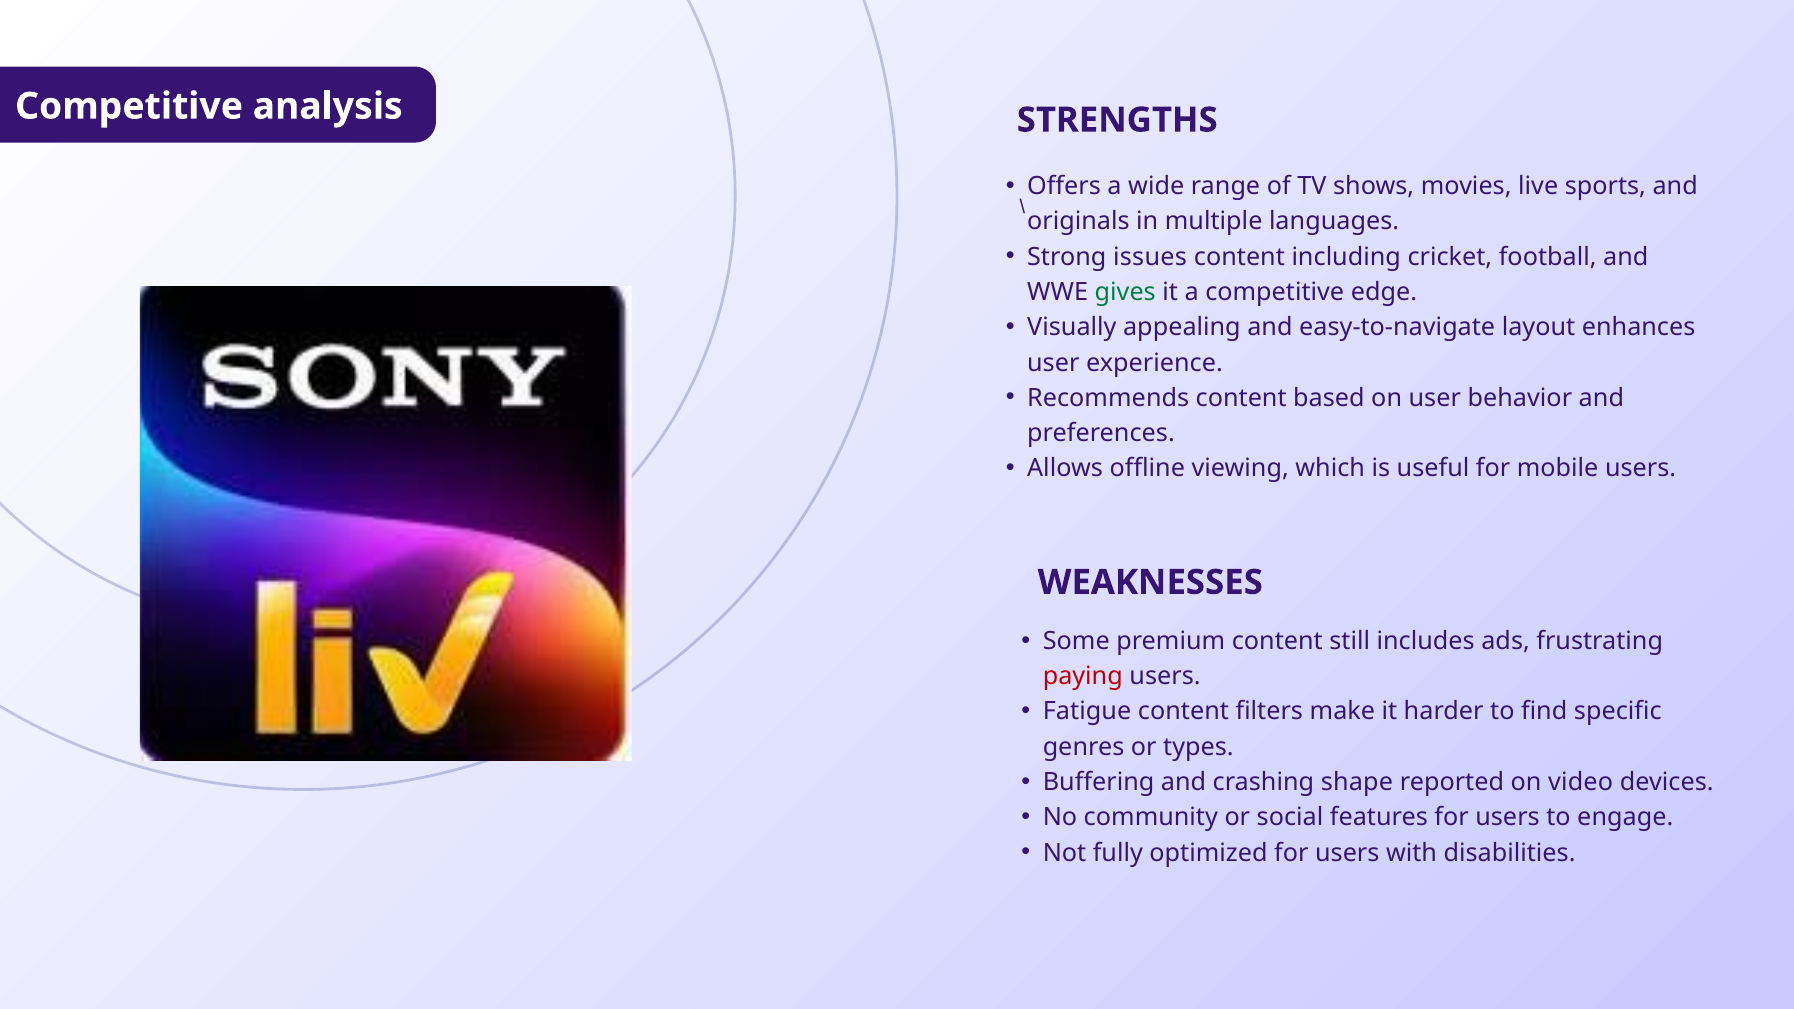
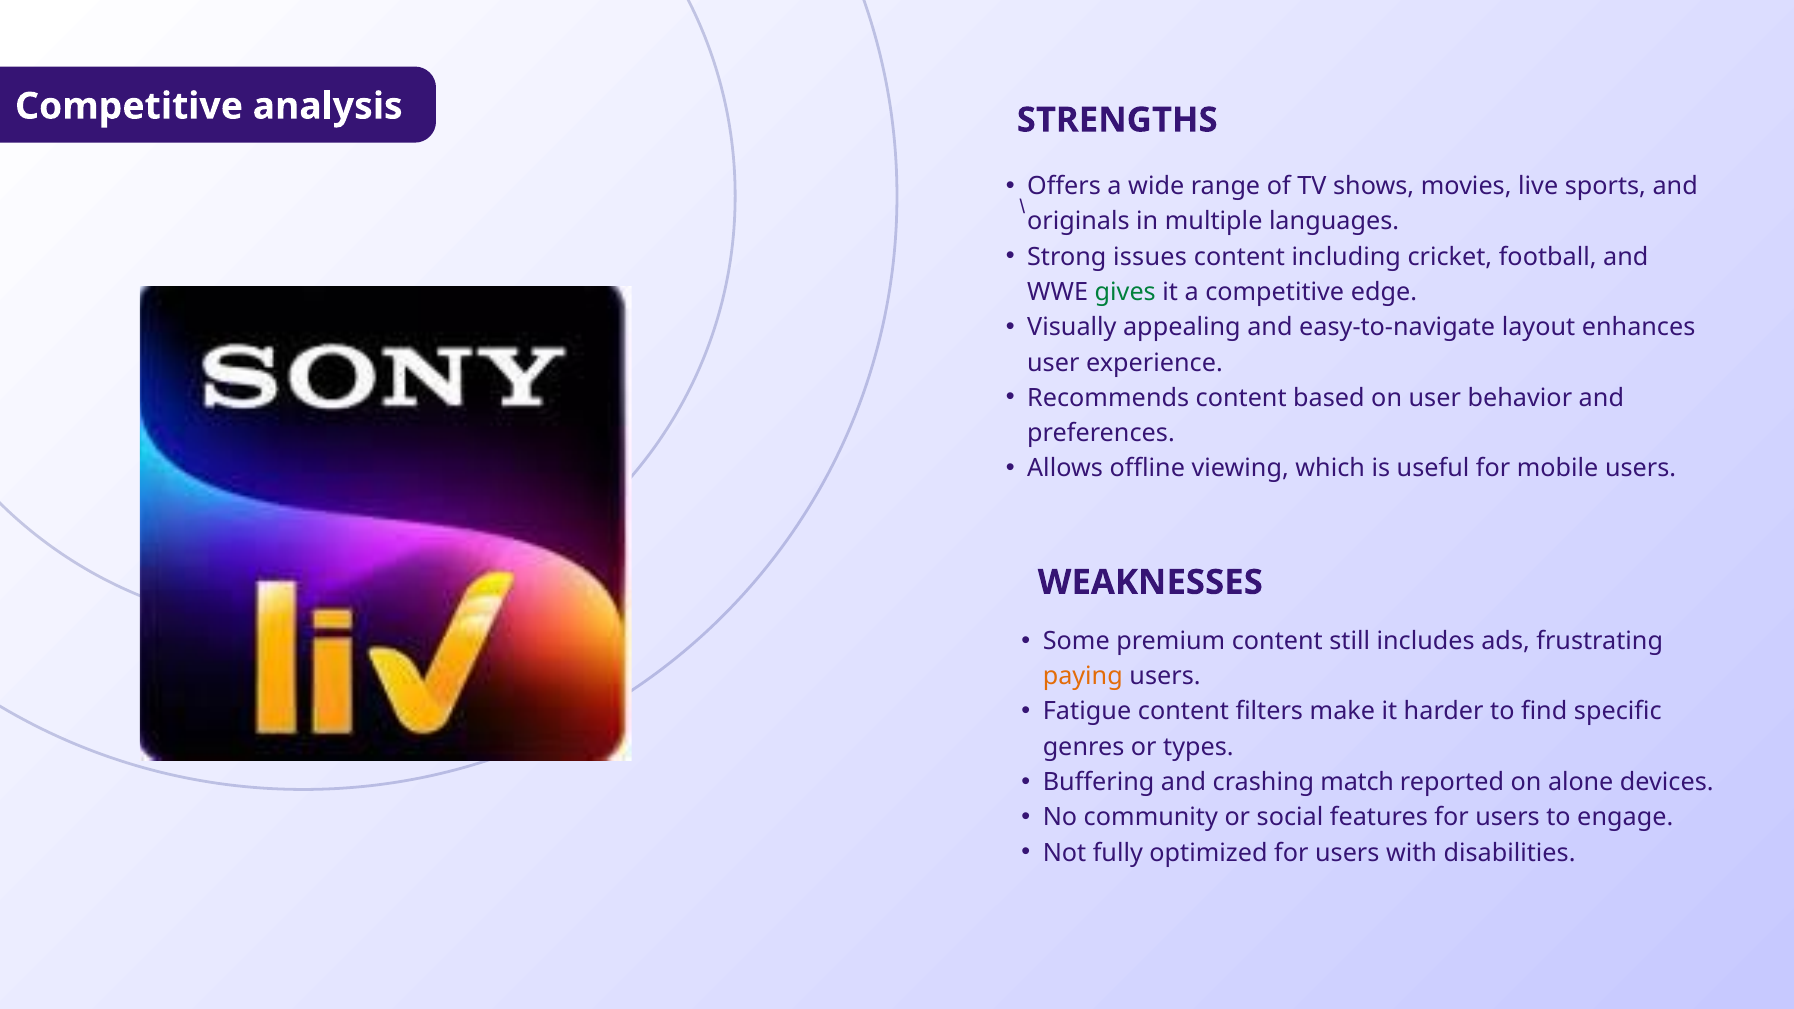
paying colour: red -> orange
shape: shape -> match
video: video -> alone
